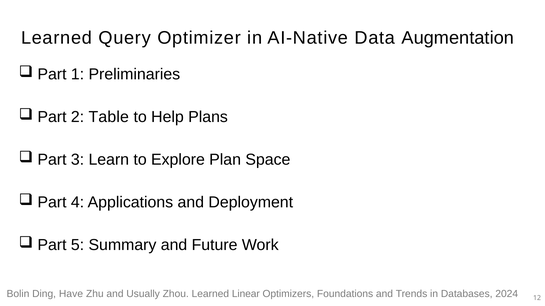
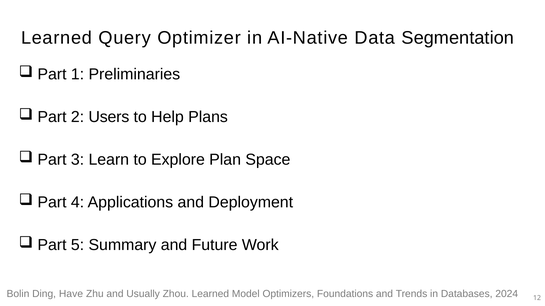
Augmentation: Augmentation -> Segmentation
Table: Table -> Users
Linear: Linear -> Model
